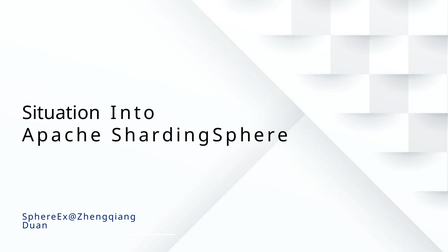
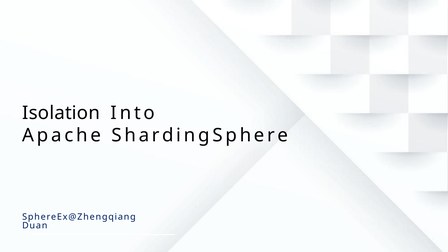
Situation: Situation -> Isolation
